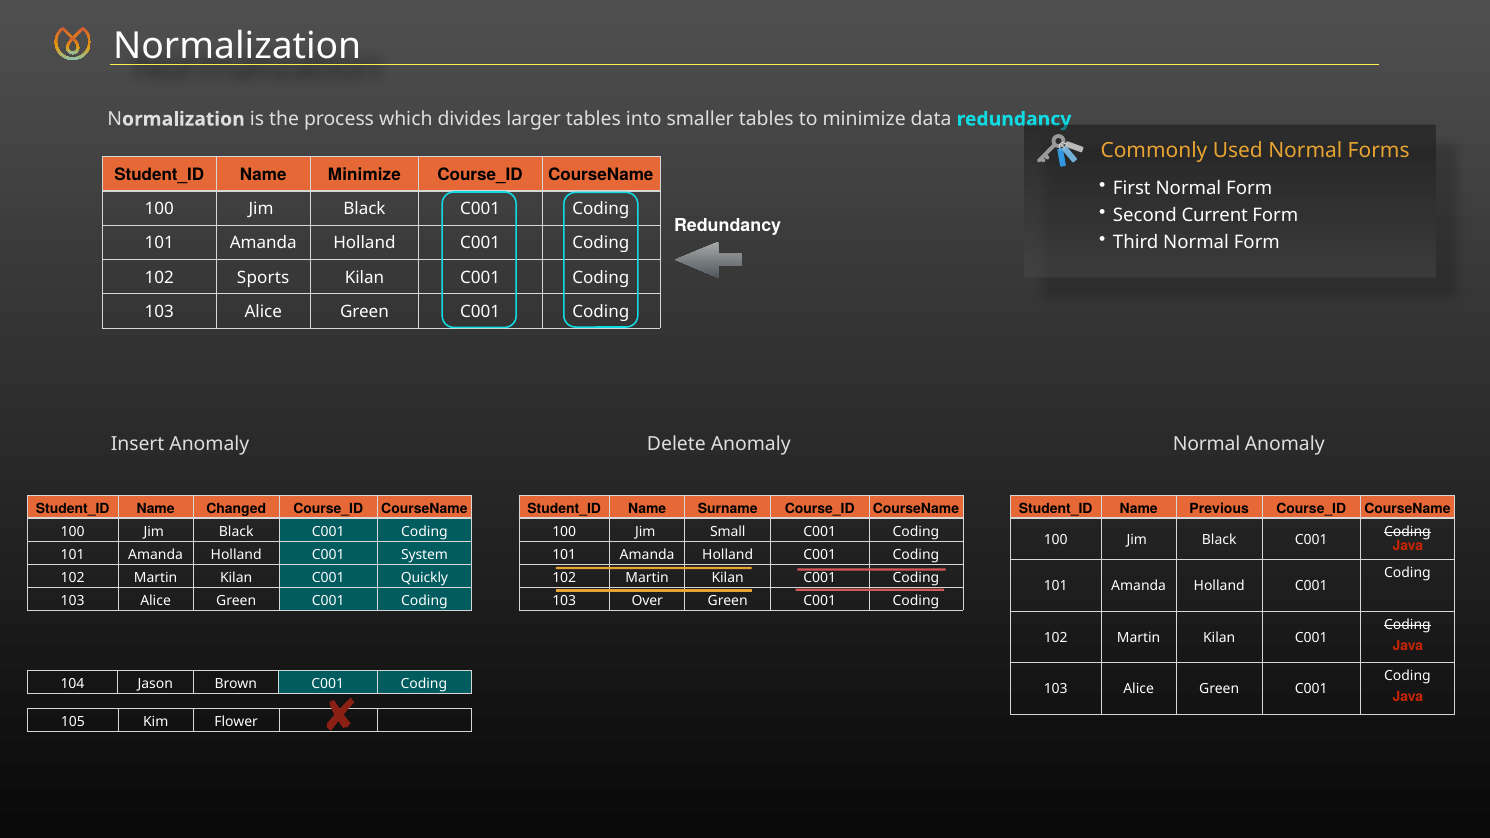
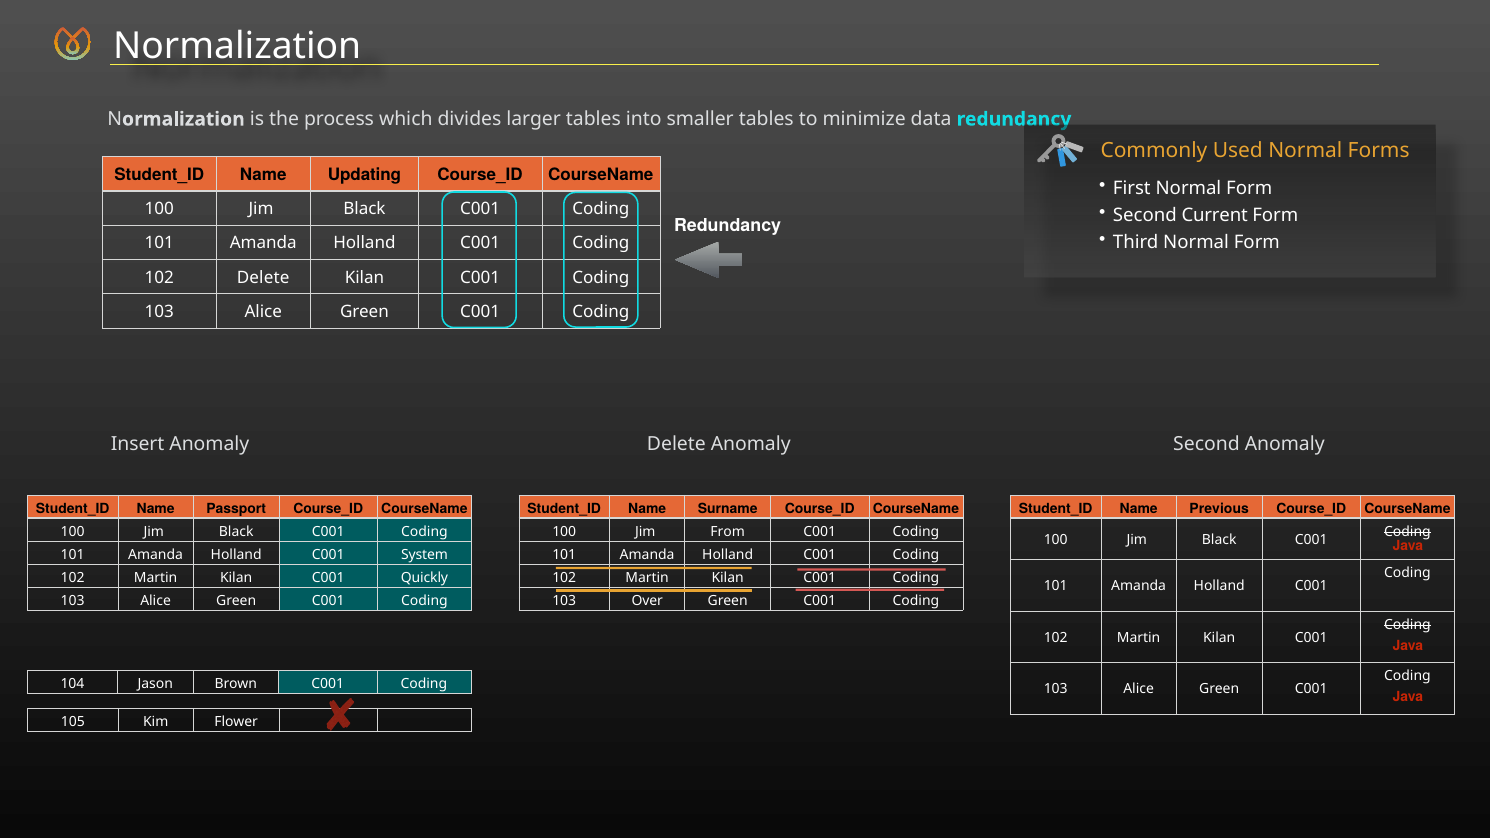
Name Minimize: Minimize -> Updating
102 Sports: Sports -> Delete
Anomaly Normal: Normal -> Second
Changed: Changed -> Passport
Small: Small -> From
